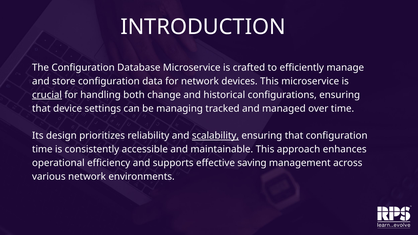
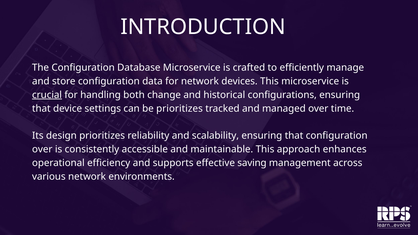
be managing: managing -> prioritizes
scalability underline: present -> none
time at (42, 149): time -> over
